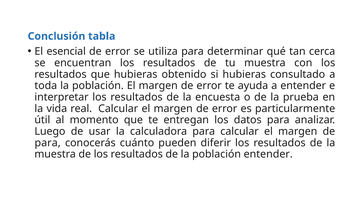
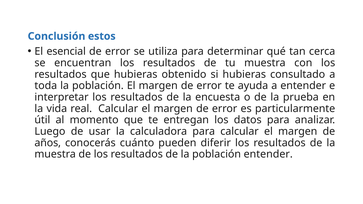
tabla: tabla -> estos
para at (48, 143): para -> años
